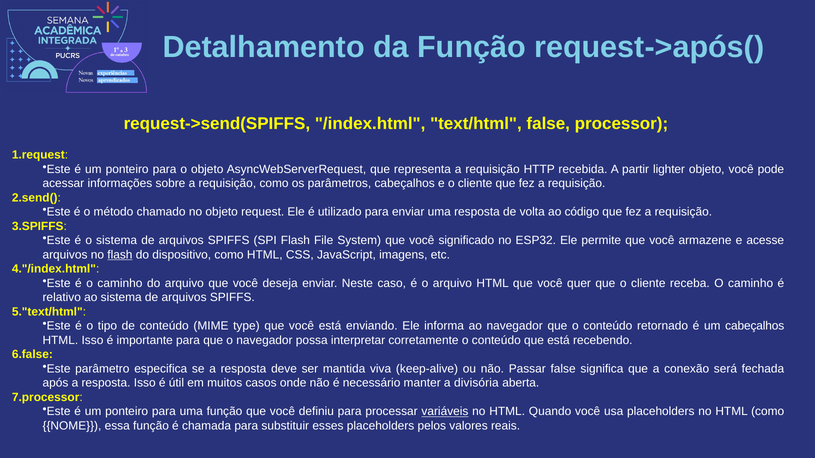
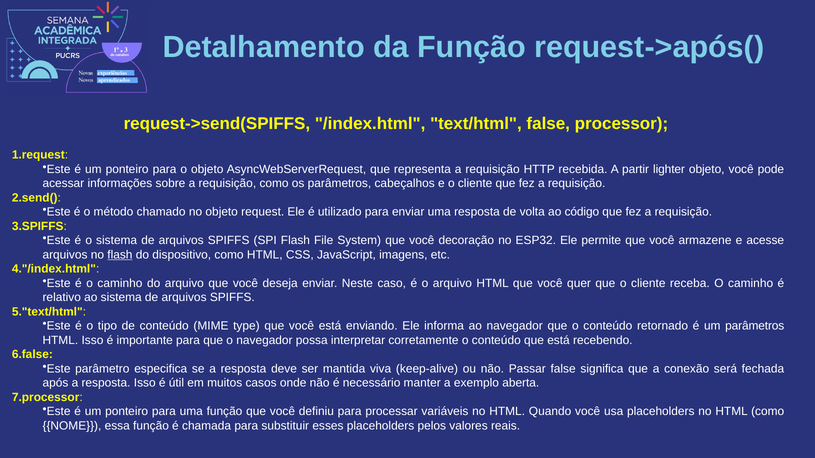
significado: significado -> decoração
um cabeçalhos: cabeçalhos -> parâmetros
divisória: divisória -> exemplo
variáveis underline: present -> none
